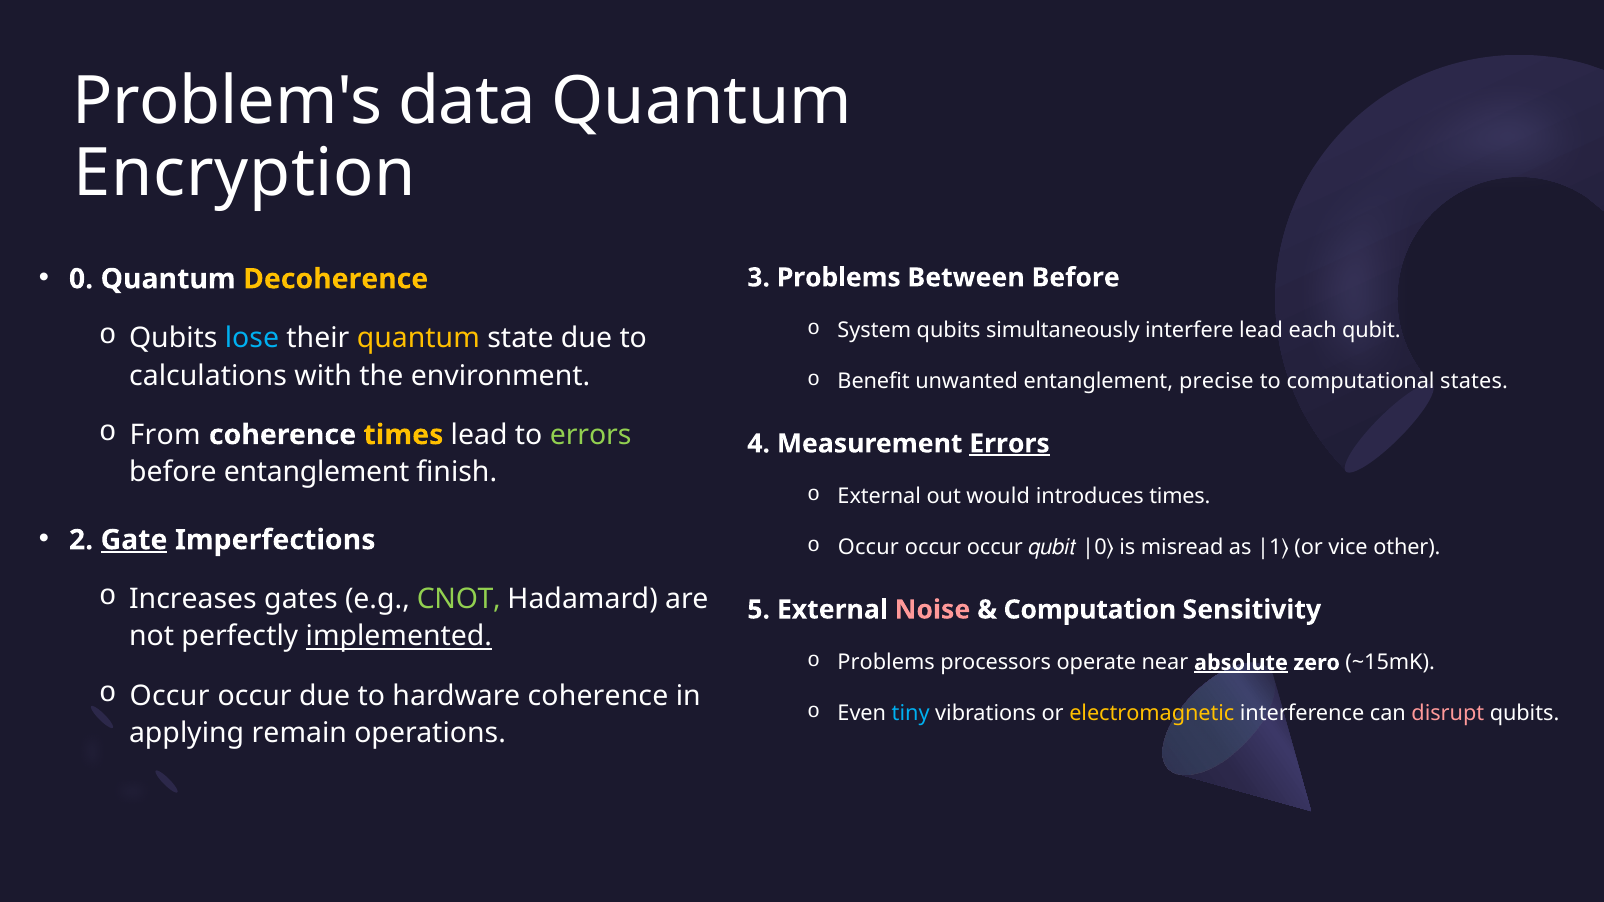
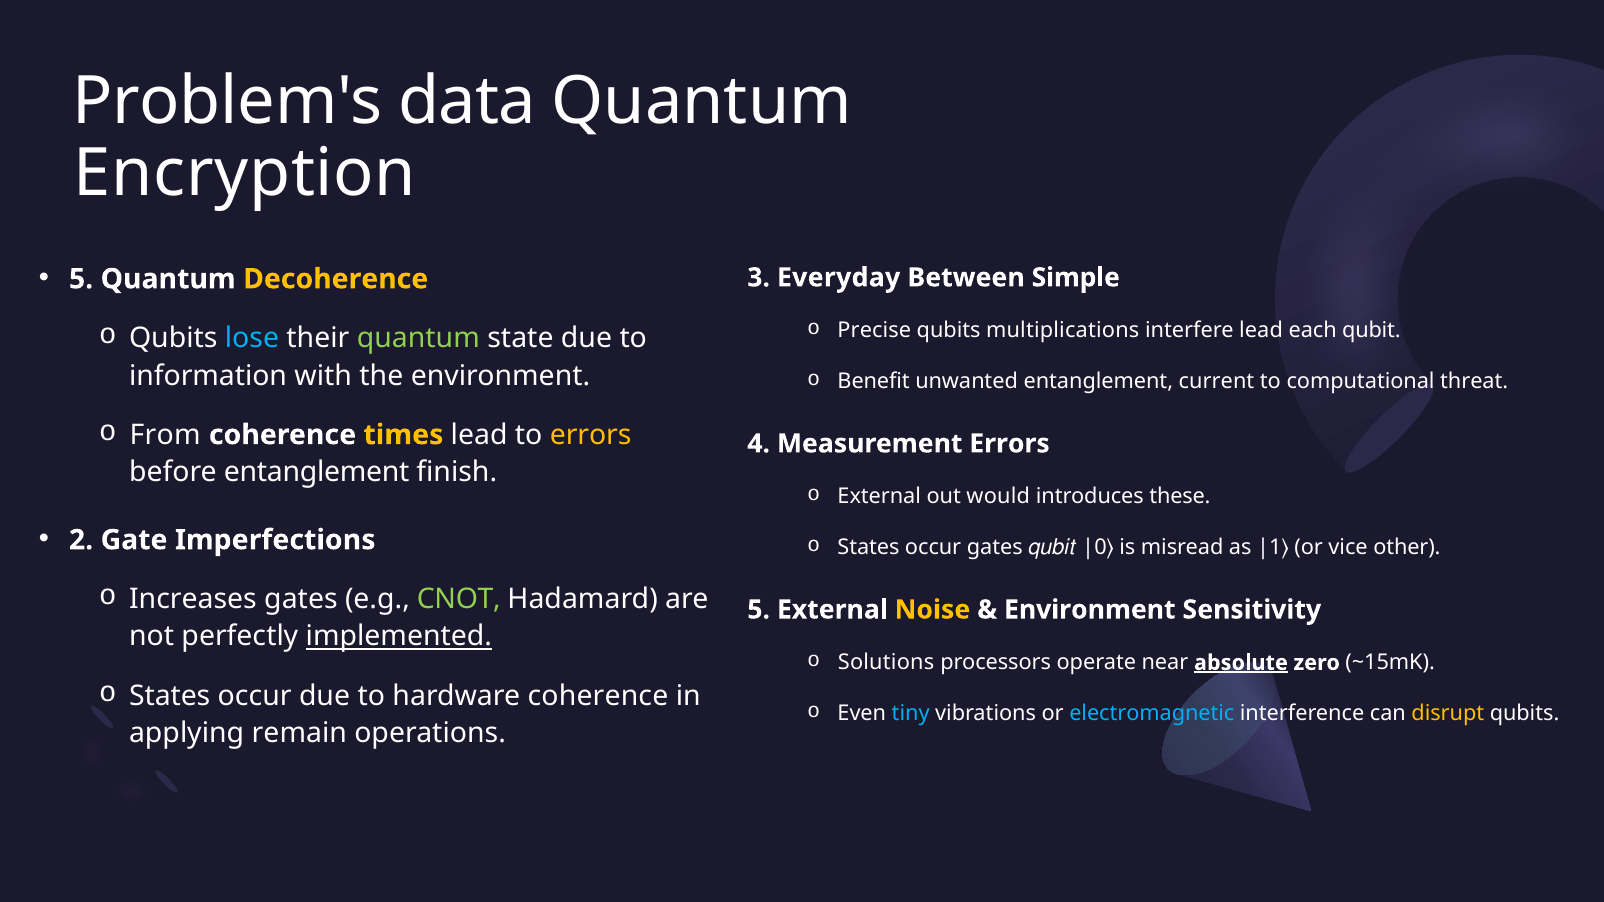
0 at (81, 279): 0 -> 5
3 Problems: Problems -> Everyday
Between Before: Before -> Simple
System: System -> Precise
simultaneously: simultaneously -> multiplications
quantum at (418, 338) colour: yellow -> light green
calculations: calculations -> information
precise: precise -> current
states: states -> threat
errors at (591, 435) colour: light green -> yellow
Errors at (1010, 444) underline: present -> none
introduces times: times -> these
Gate underline: present -> none
Occur at (868, 547): Occur -> States
occur at (995, 547): occur -> gates
Noise colour: pink -> yellow
Computation at (1090, 610): Computation -> Environment
Problems at (886, 663): Problems -> Solutions
Occur at (170, 696): Occur -> States
electromagnetic colour: yellow -> light blue
disrupt colour: pink -> yellow
